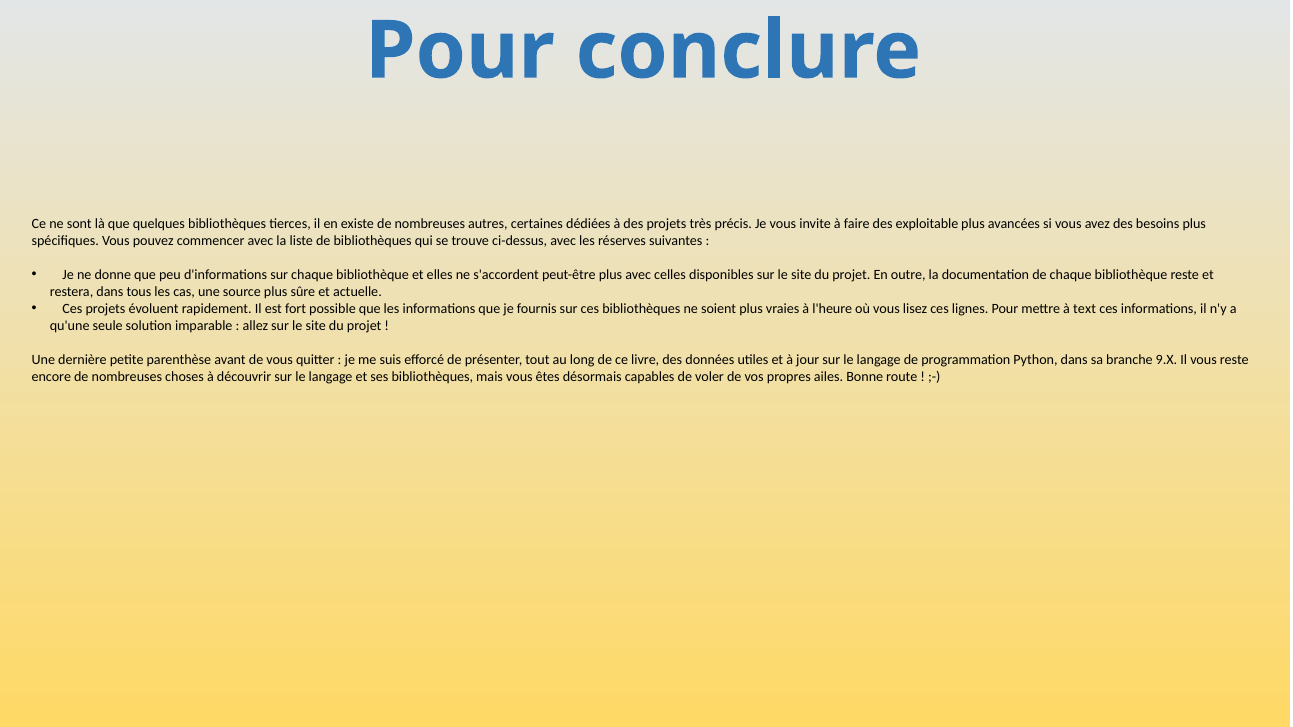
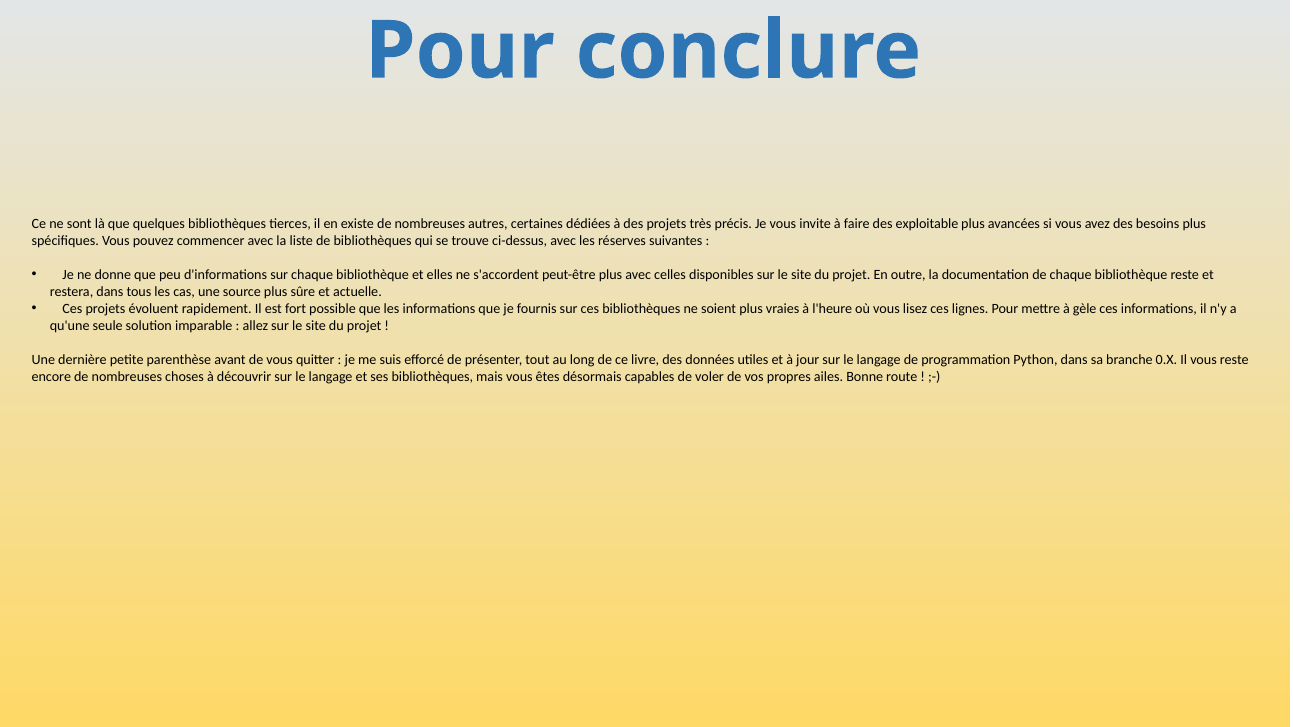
text: text -> gèle
9.X: 9.X -> 0.X
